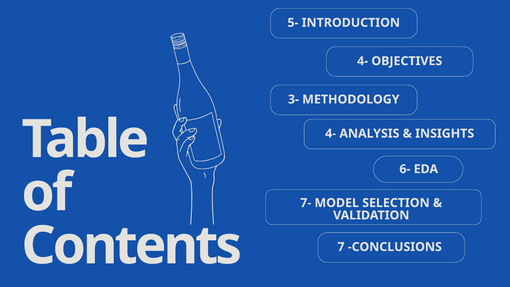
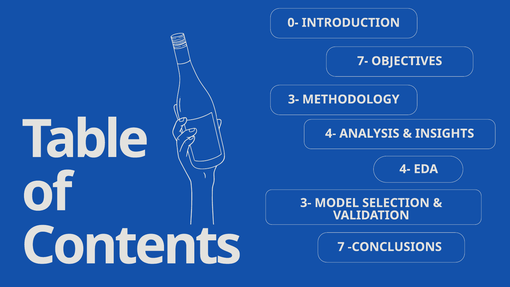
5-: 5- -> 0-
4- at (363, 61): 4- -> 7-
6- at (405, 169): 6- -> 4-
7- at (306, 203): 7- -> 3-
